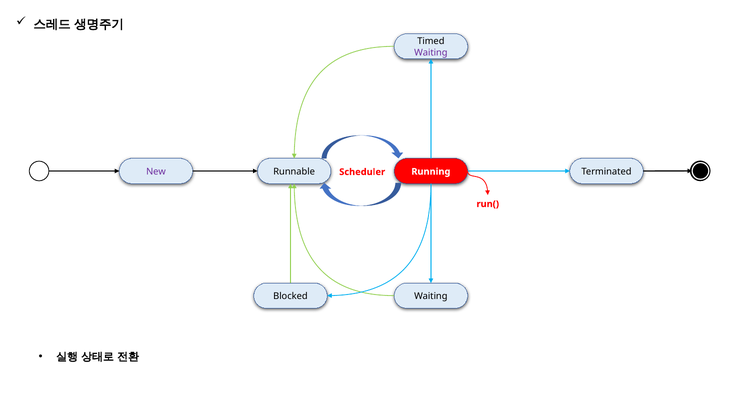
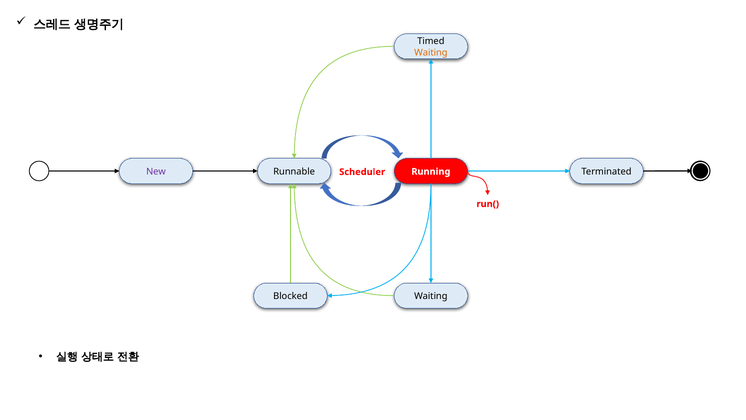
Waiting at (431, 52) colour: purple -> orange
